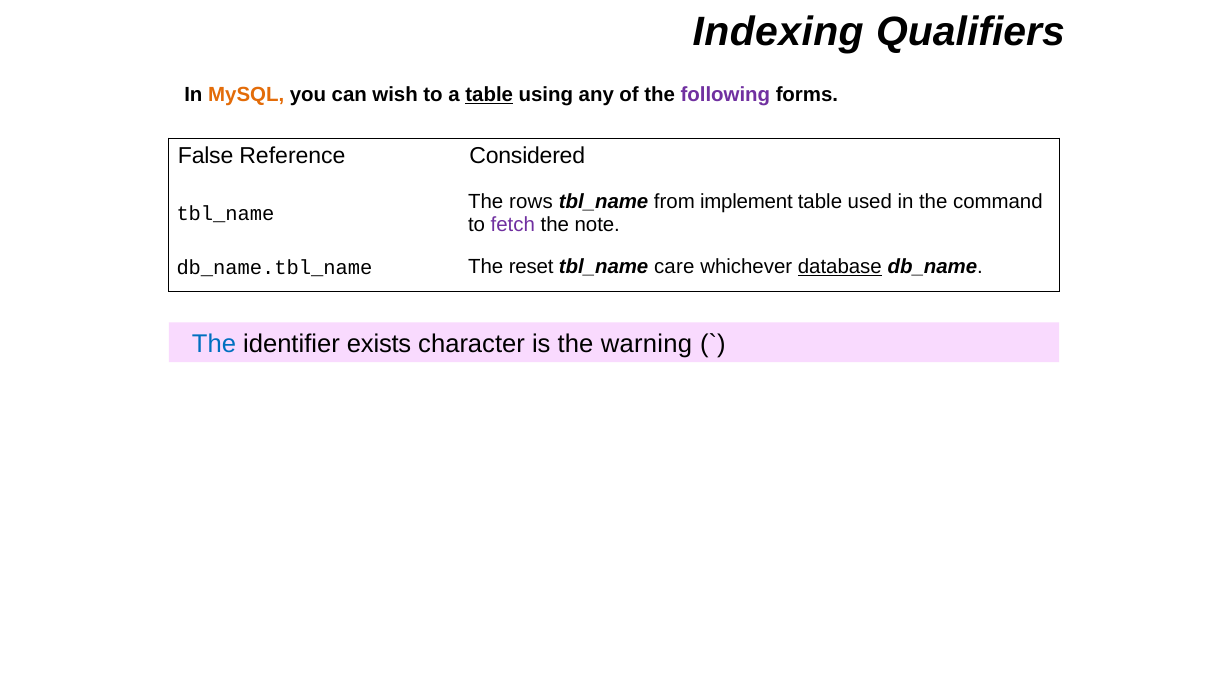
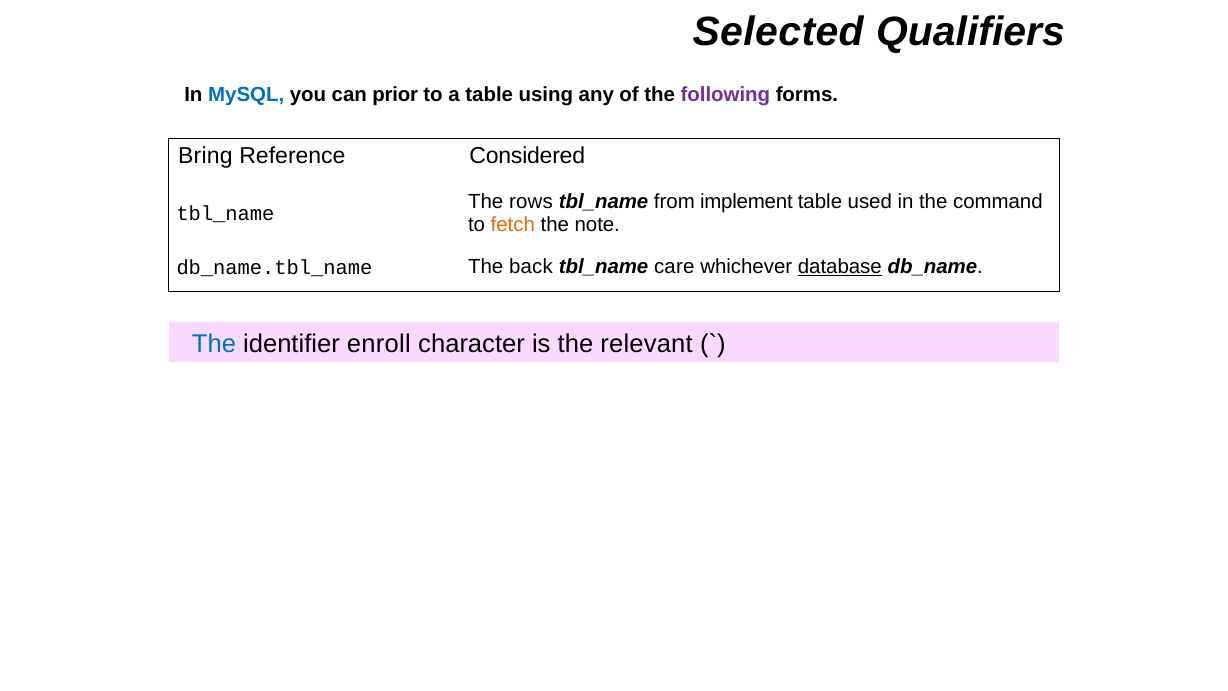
Indexing: Indexing -> Selected
MySQL colour: orange -> blue
wish: wish -> prior
table at (489, 95) underline: present -> none
False: False -> Bring
fetch colour: purple -> orange
reset: reset -> back
exists: exists -> enroll
warning: warning -> relevant
